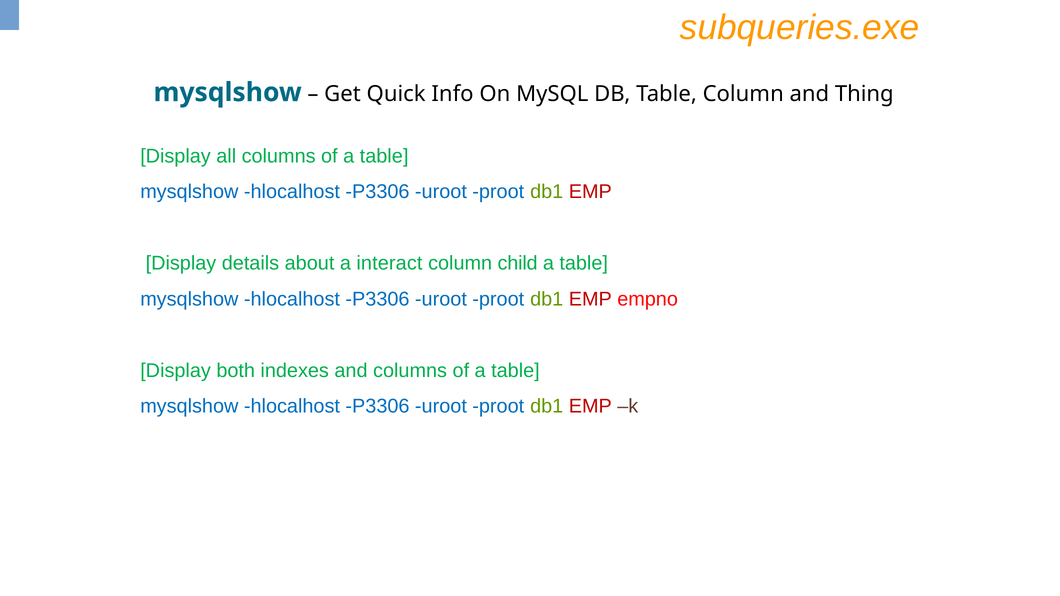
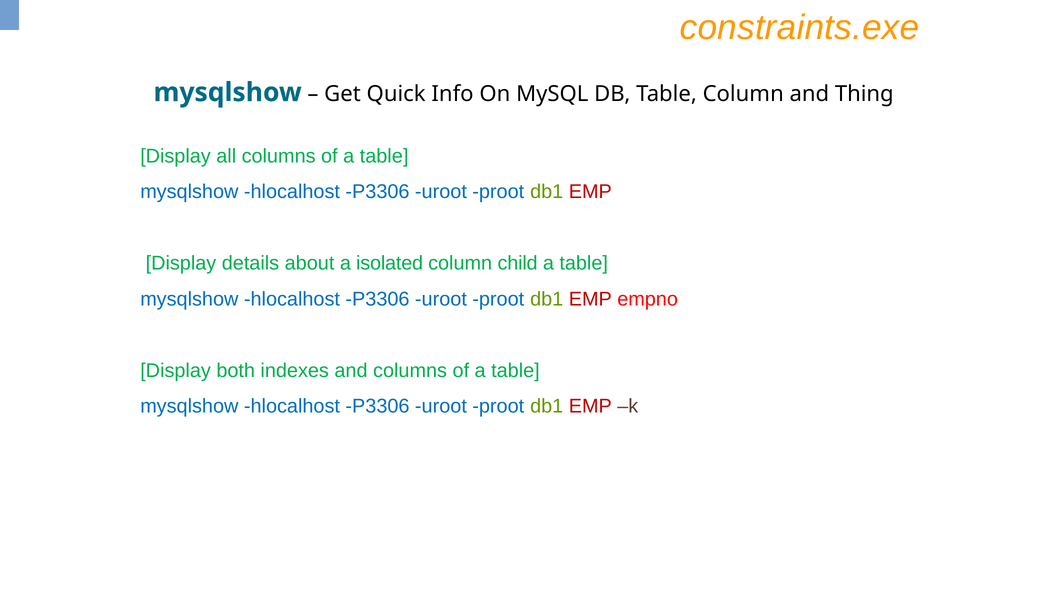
subqueries.exe: subqueries.exe -> constraints.exe
interact: interact -> isolated
